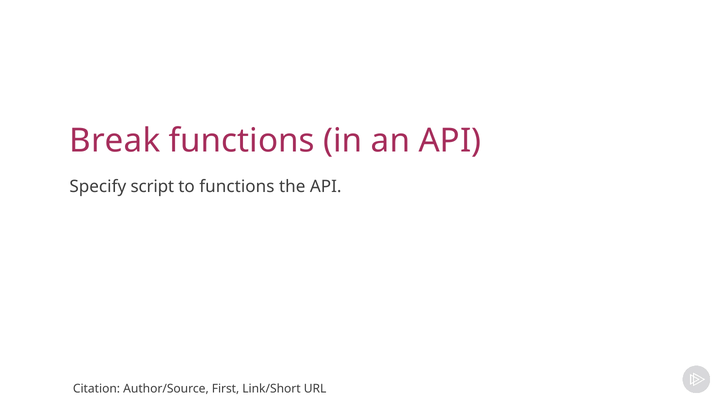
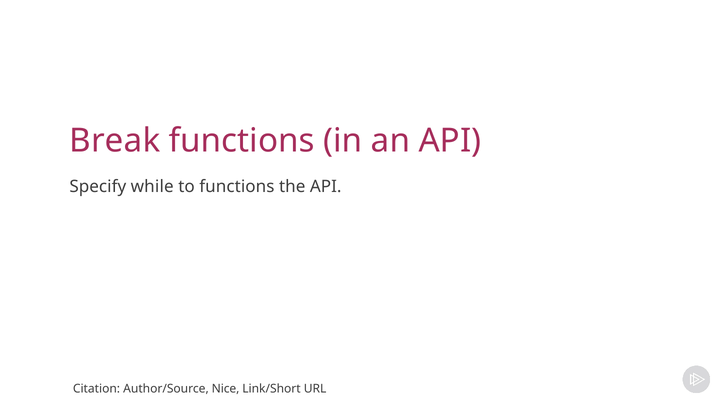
script: script -> while
First: First -> Nice
